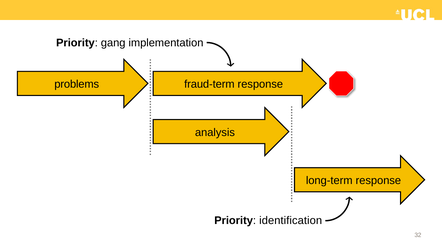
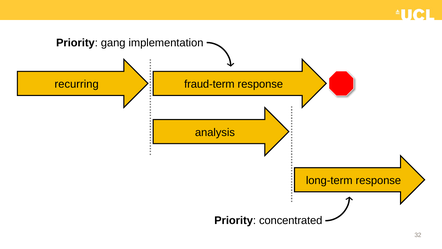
problems: problems -> recurring
identification: identification -> concentrated
